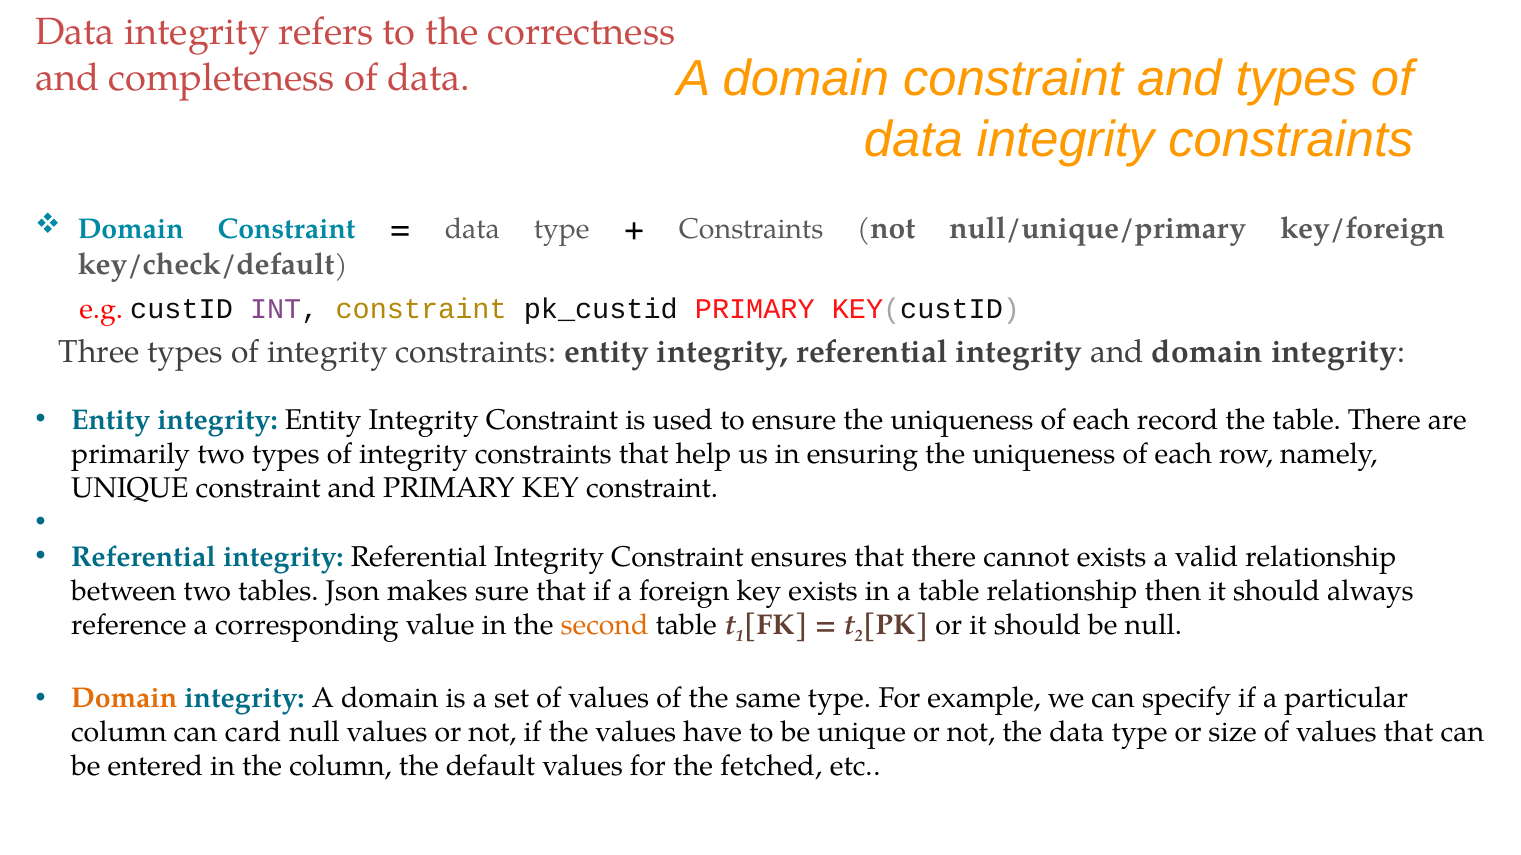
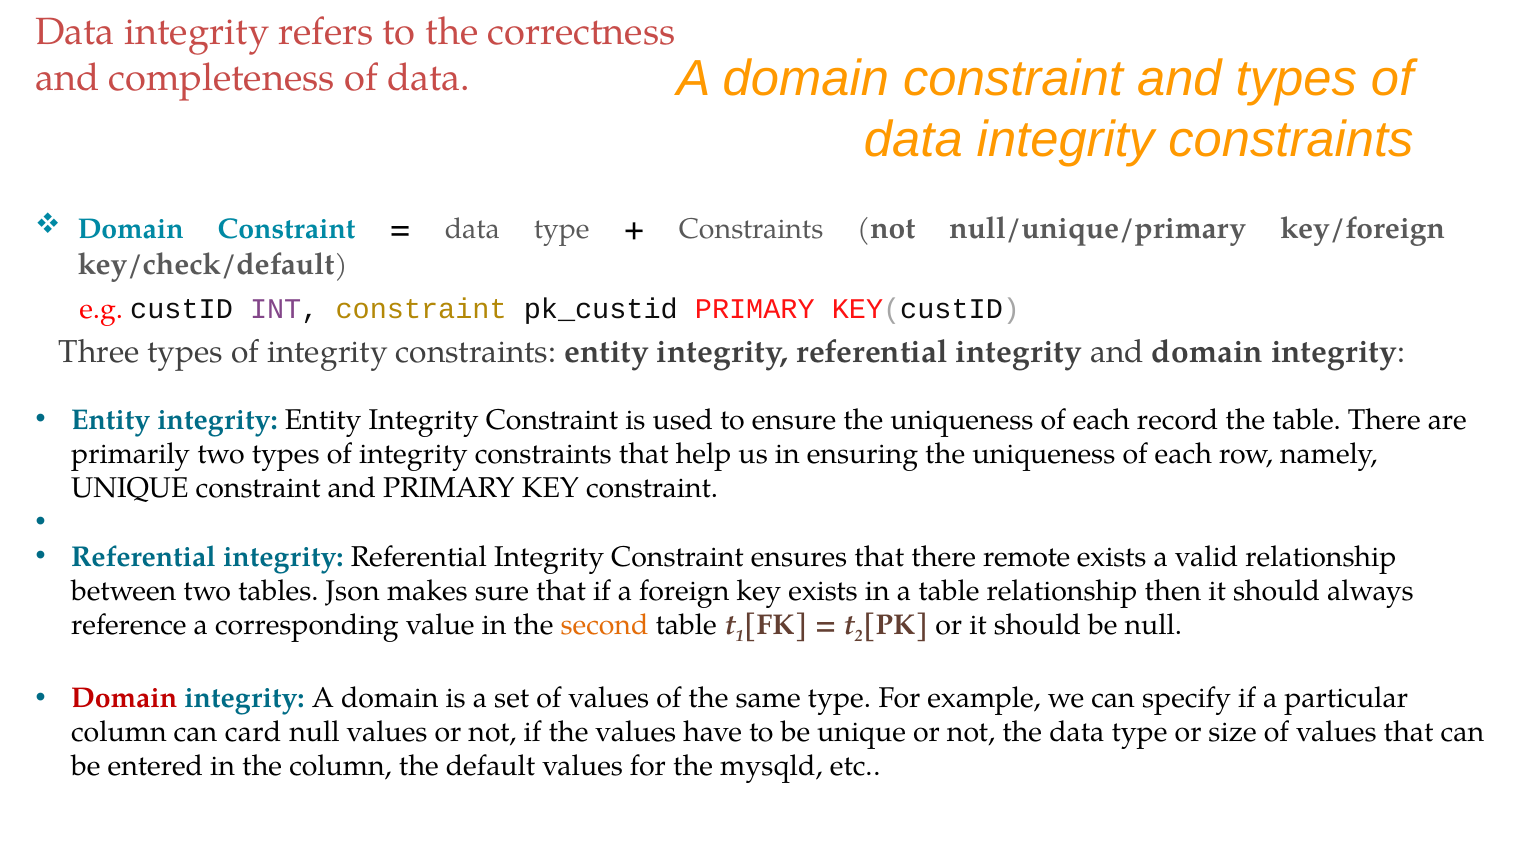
cannot: cannot -> remote
Domain at (124, 699) colour: orange -> red
fetched: fetched -> mysqld
